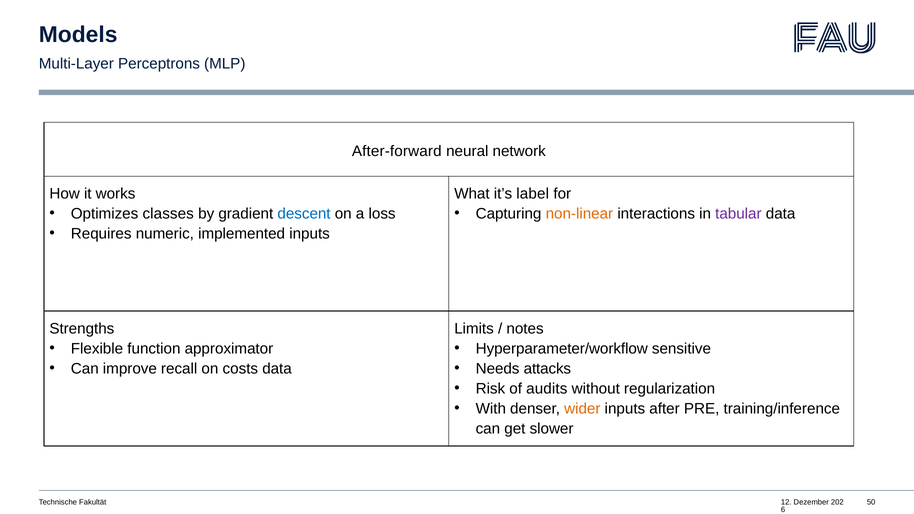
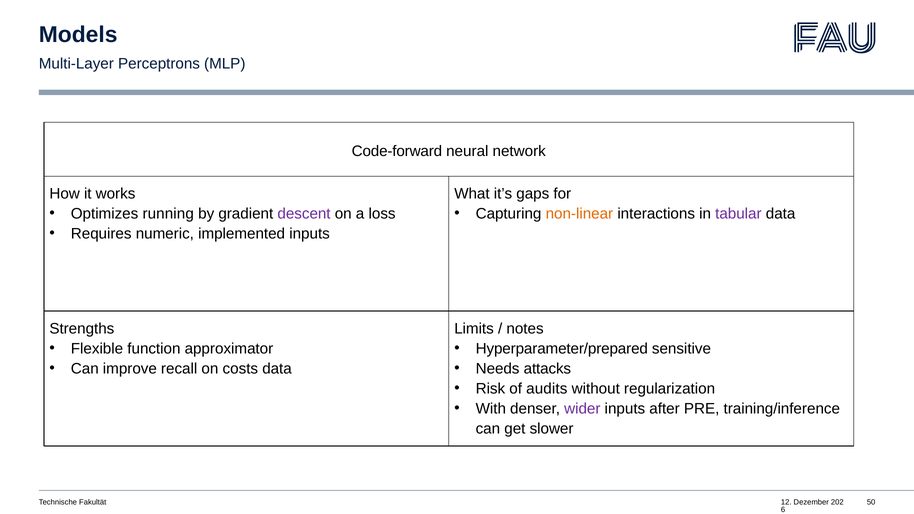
After-forward: After-forward -> Code-forward
label: label -> gaps
classes: classes -> running
descent colour: blue -> purple
Hyperparameter/workflow: Hyperparameter/workflow -> Hyperparameter/prepared
wider colour: orange -> purple
